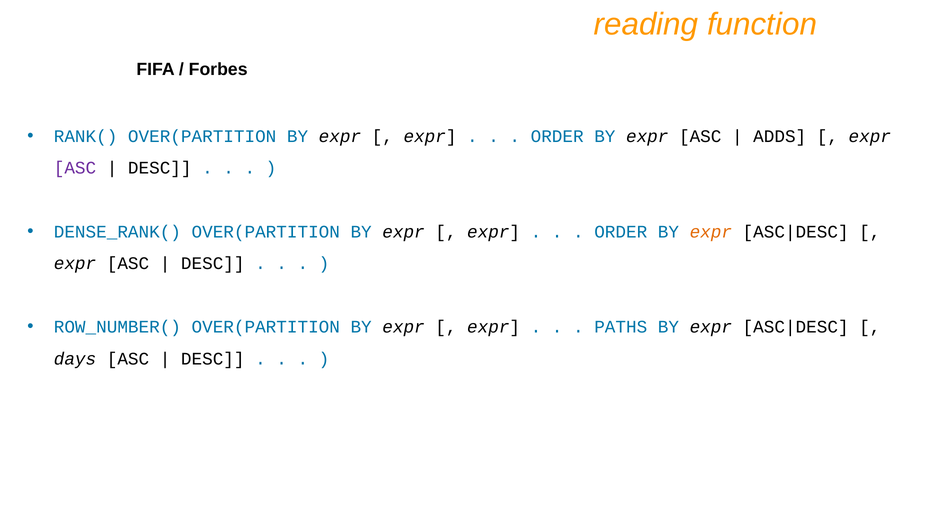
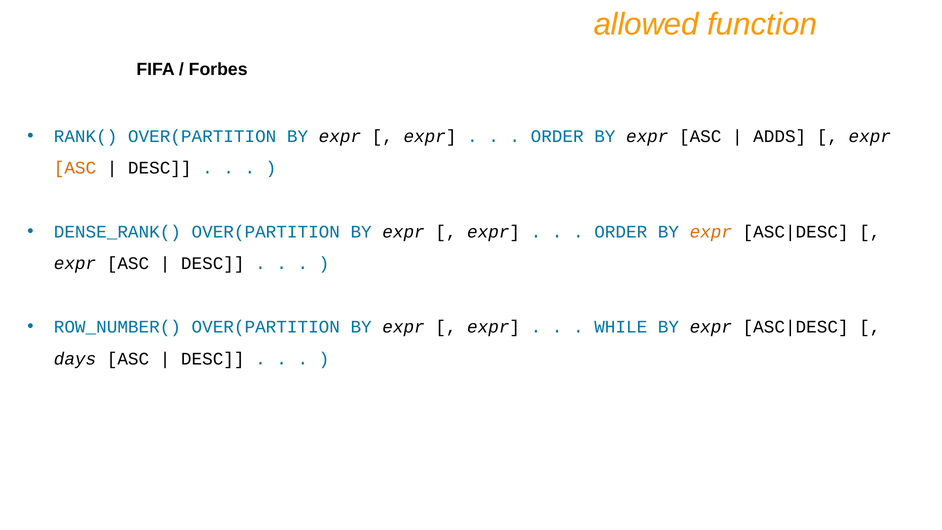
reading: reading -> allowed
ASC at (75, 168) colour: purple -> orange
PATHS: PATHS -> WHILE
